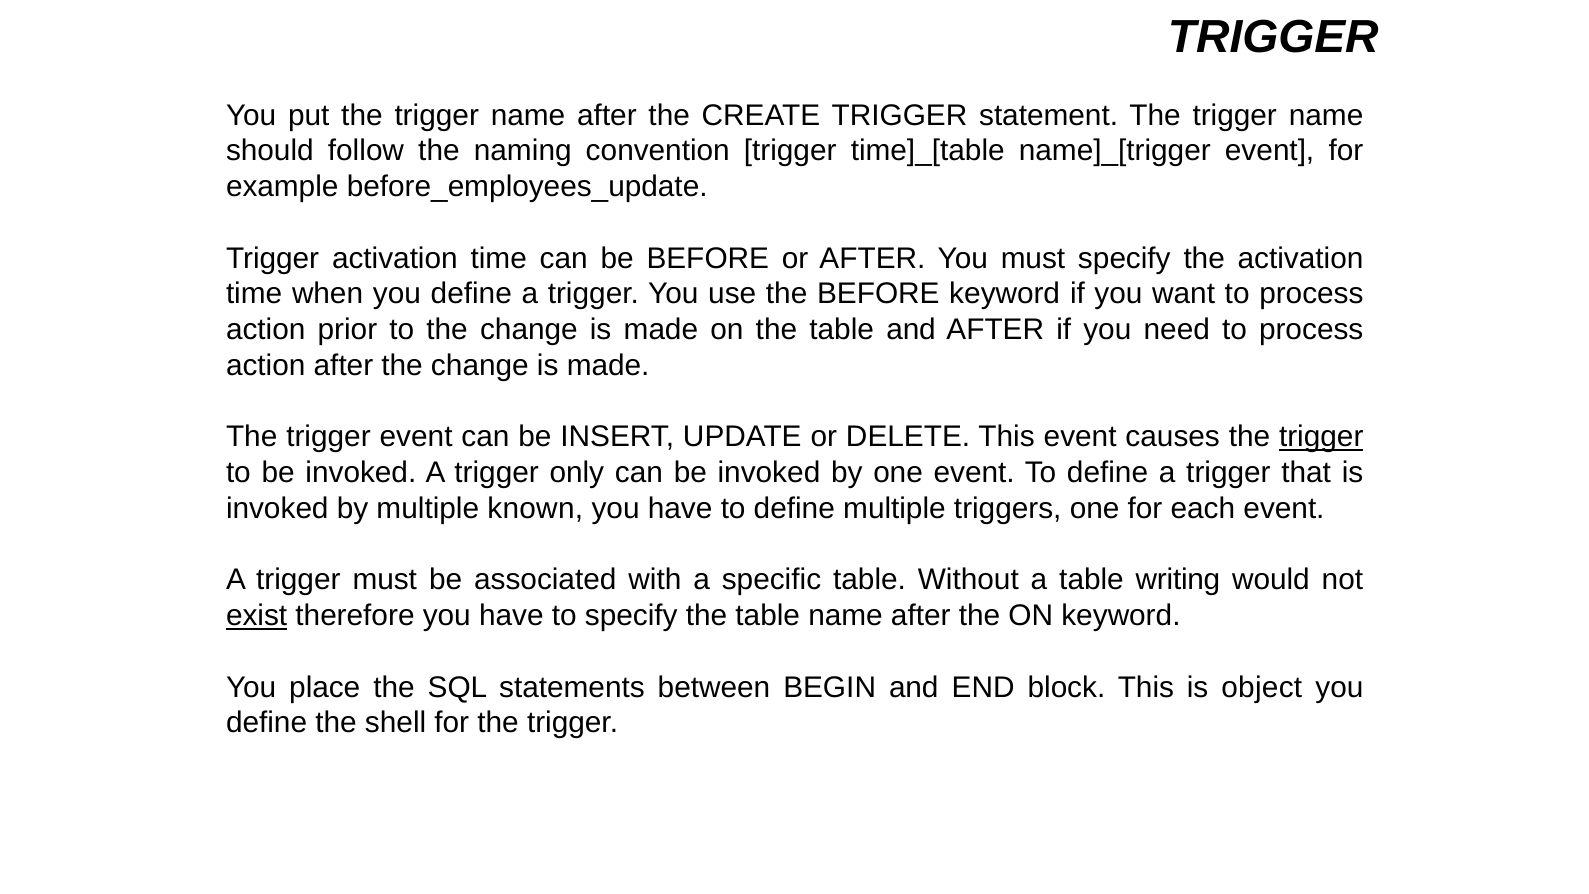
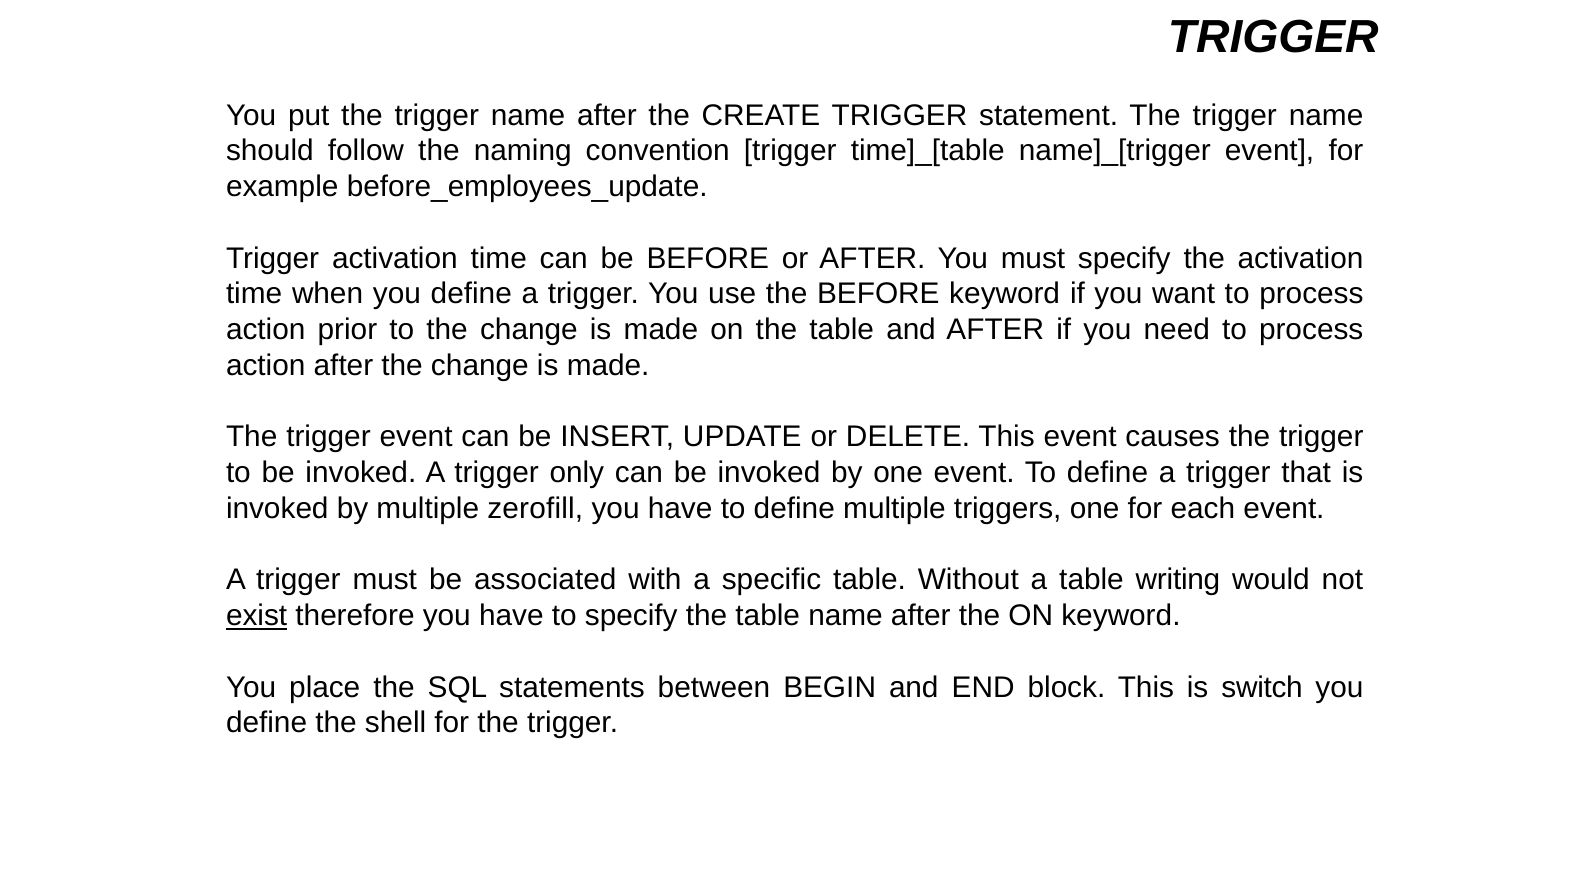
trigger at (1321, 437) underline: present -> none
known: known -> zerofill
object: object -> switch
